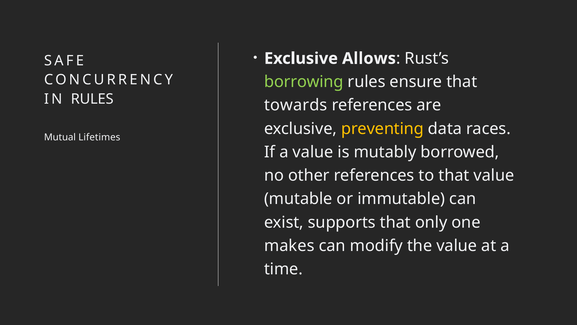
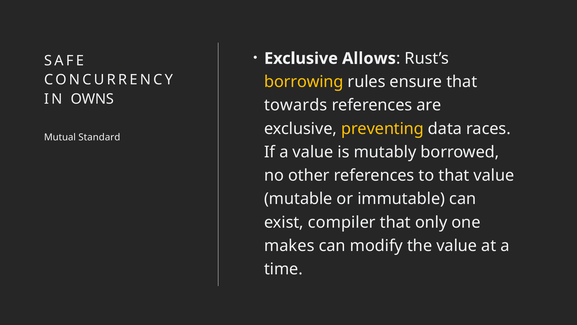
borrowing colour: light green -> yellow
IN RULES: RULES -> OWNS
Lifetimes: Lifetimes -> Standard
supports: supports -> compiler
